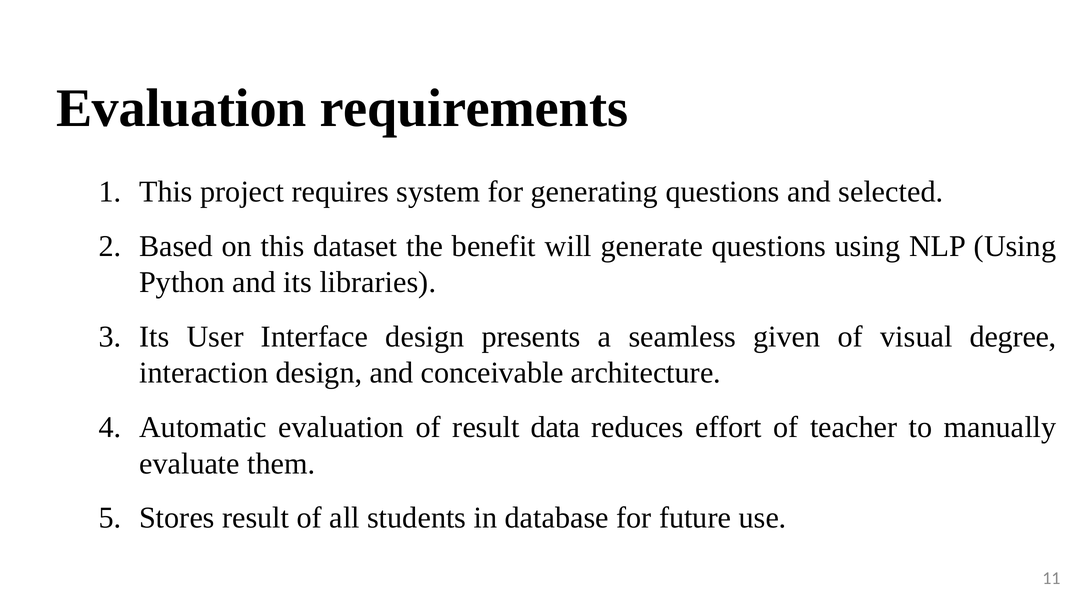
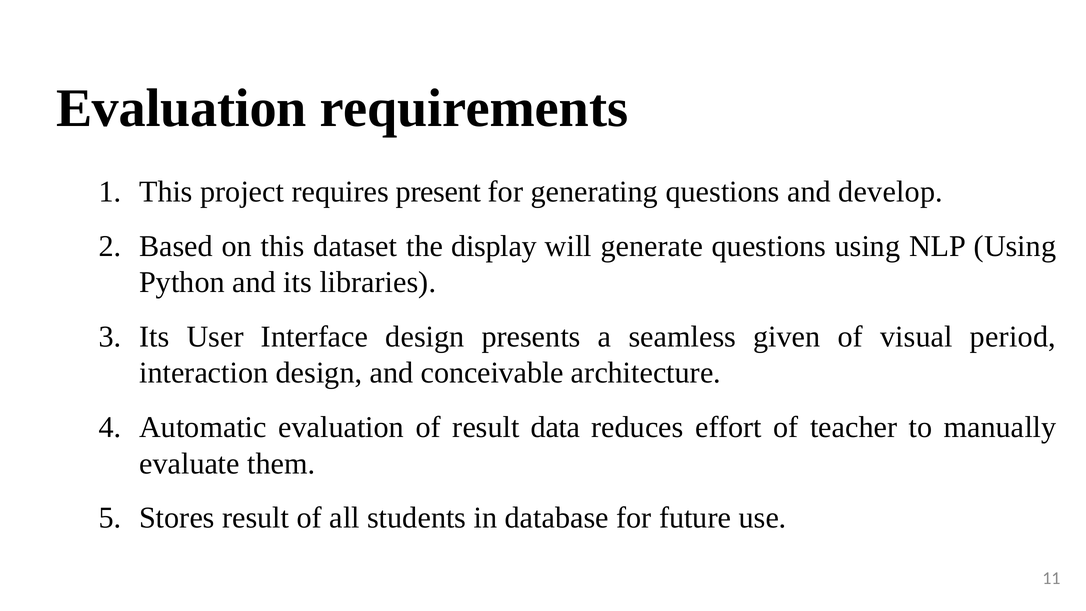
system: system -> present
selected: selected -> develop
benefit: benefit -> display
degree: degree -> period
